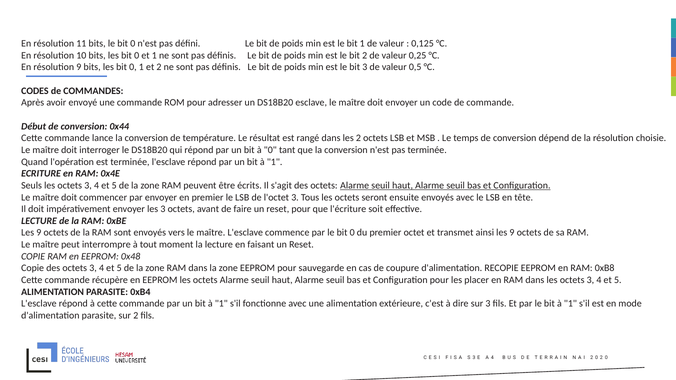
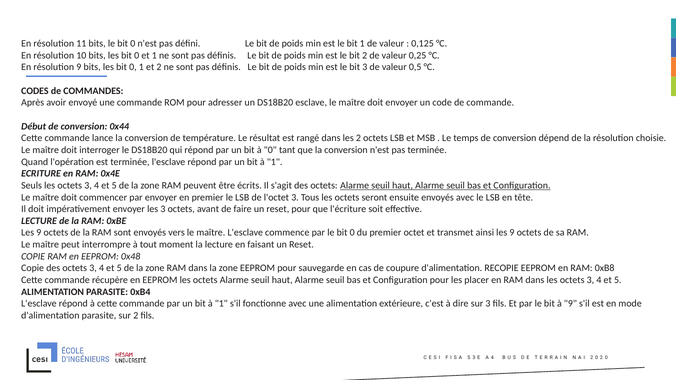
le bit à 1: 1 -> 9
